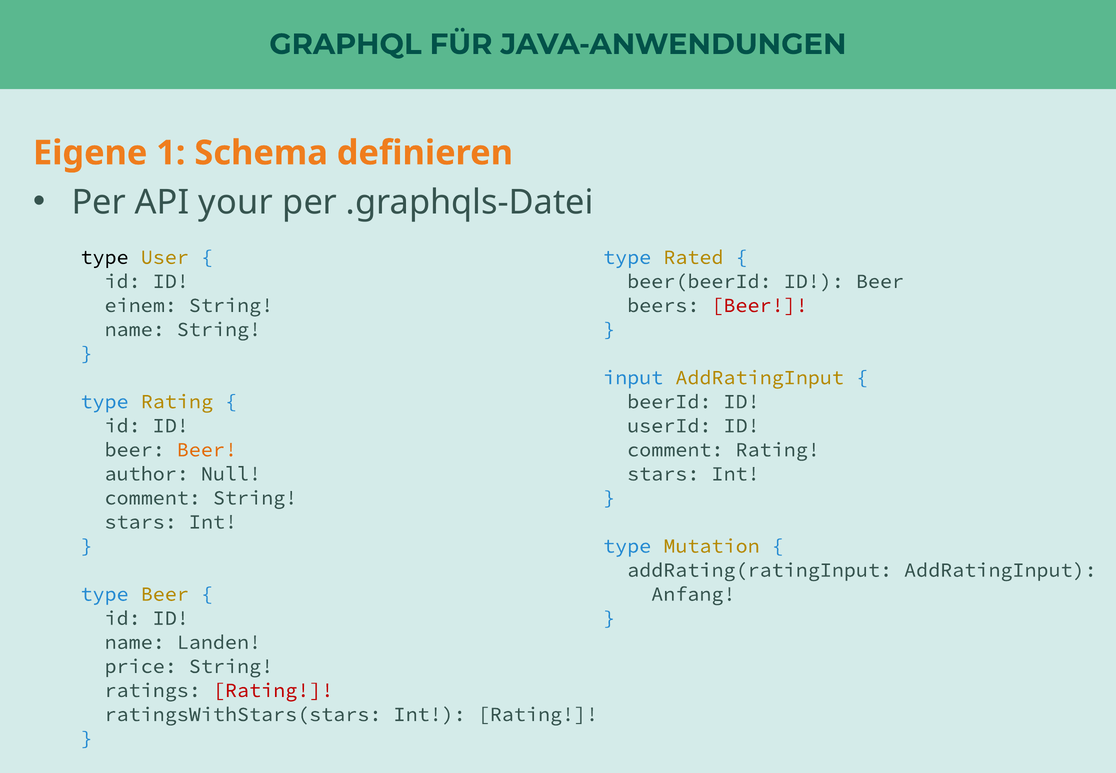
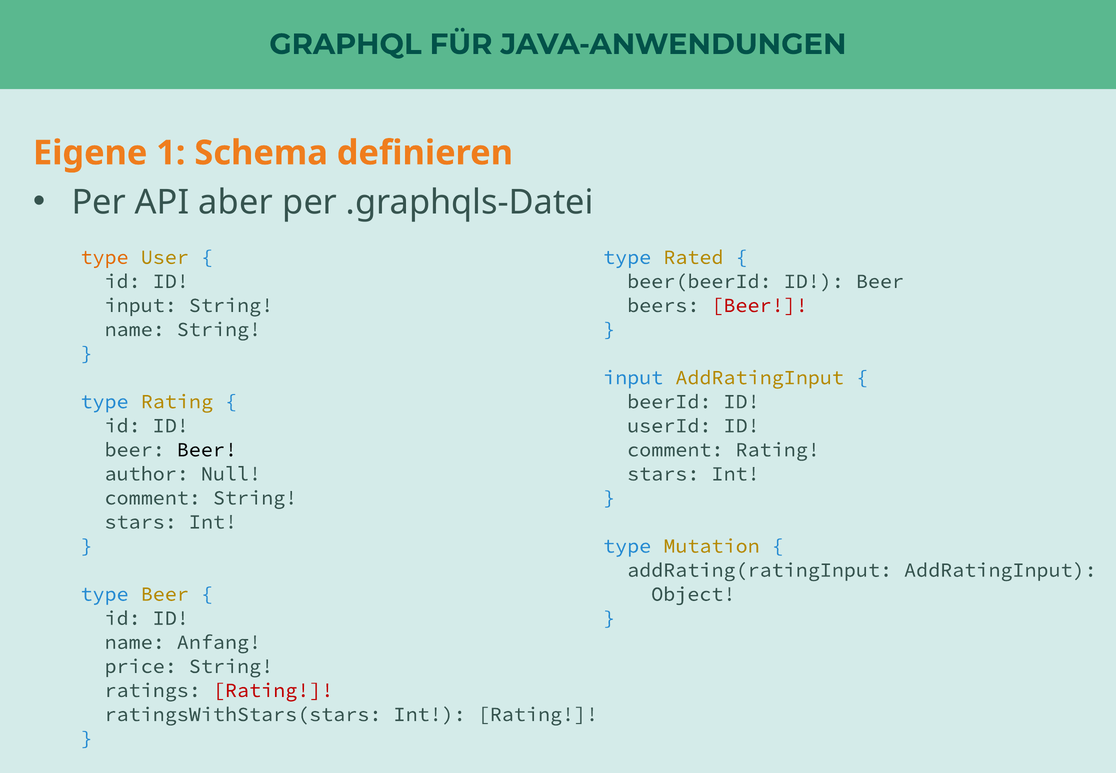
your: your -> aber
type at (105, 257) colour: black -> orange
einem at (141, 305): einem -> input
Beer at (207, 449) colour: orange -> black
Anfang: Anfang -> Object
Landen: Landen -> Anfang
